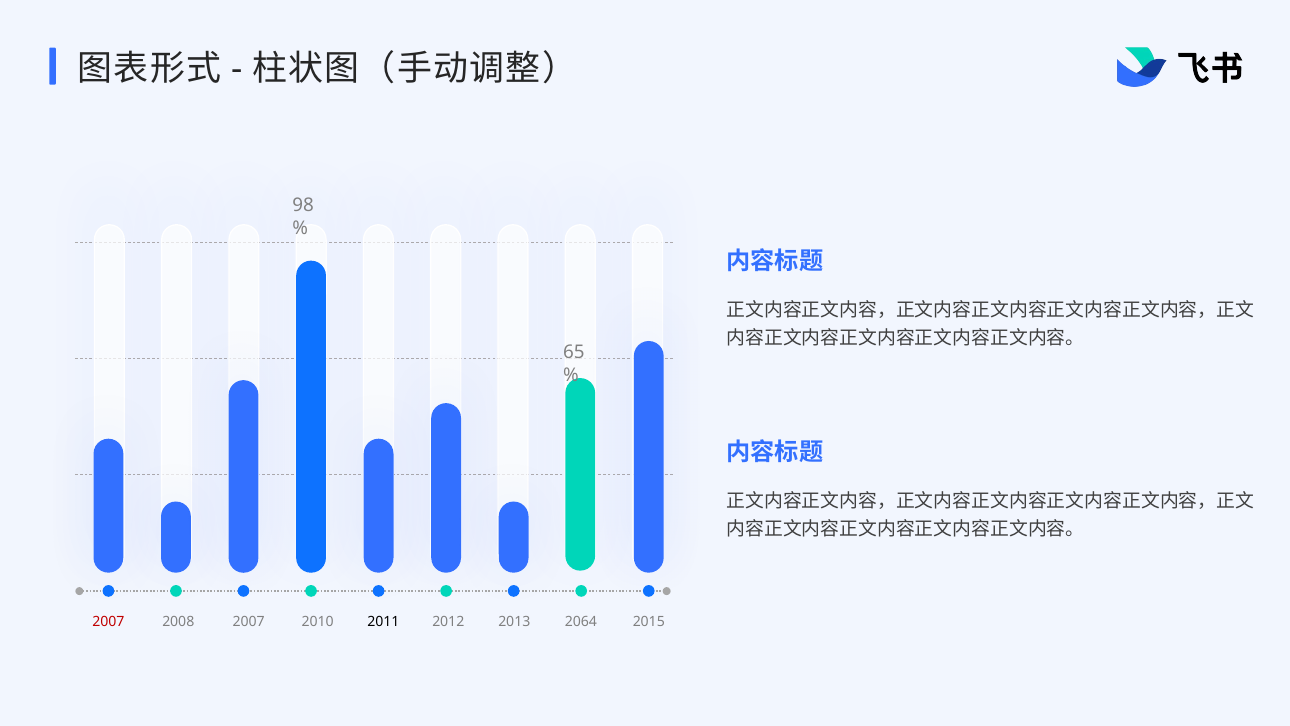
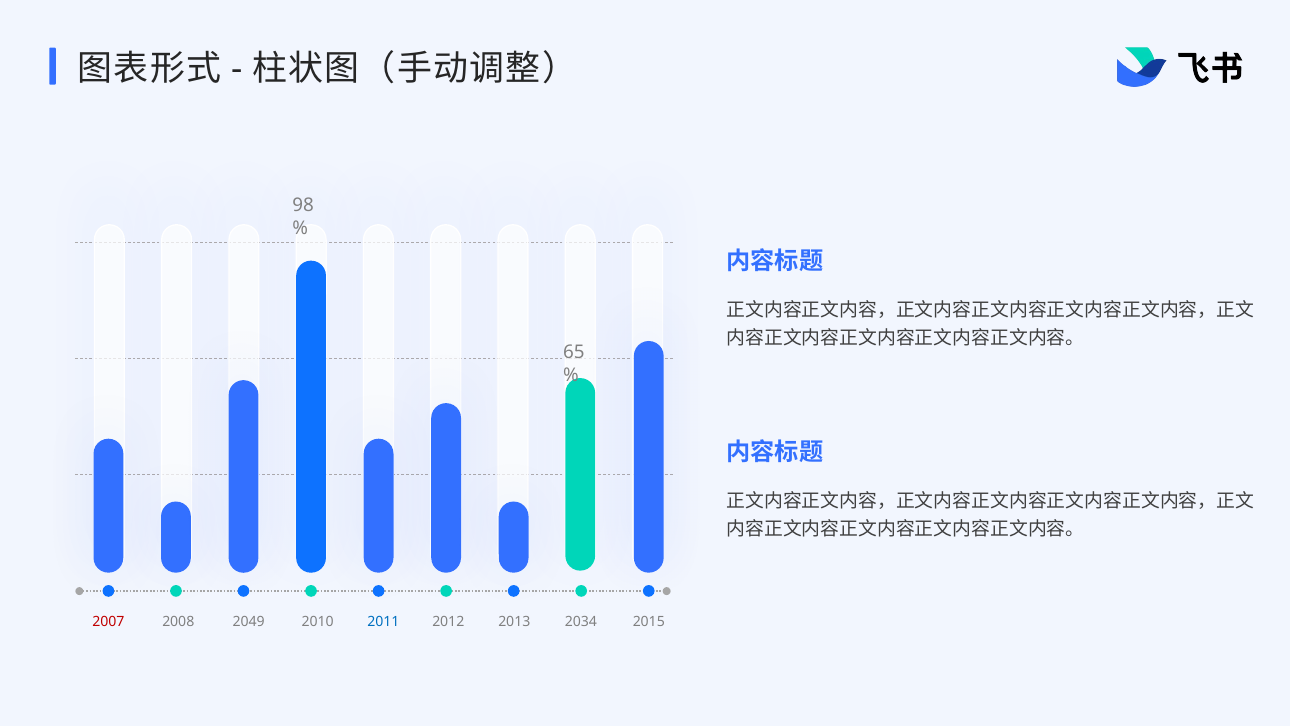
2007 at (249, 622): 2007 -> 2049
2011 colour: black -> blue
2064: 2064 -> 2034
